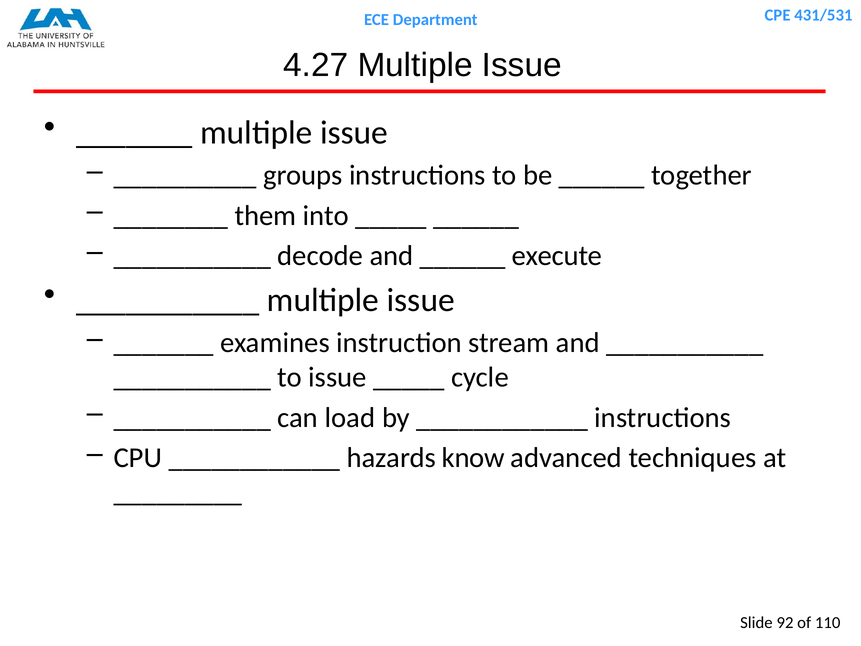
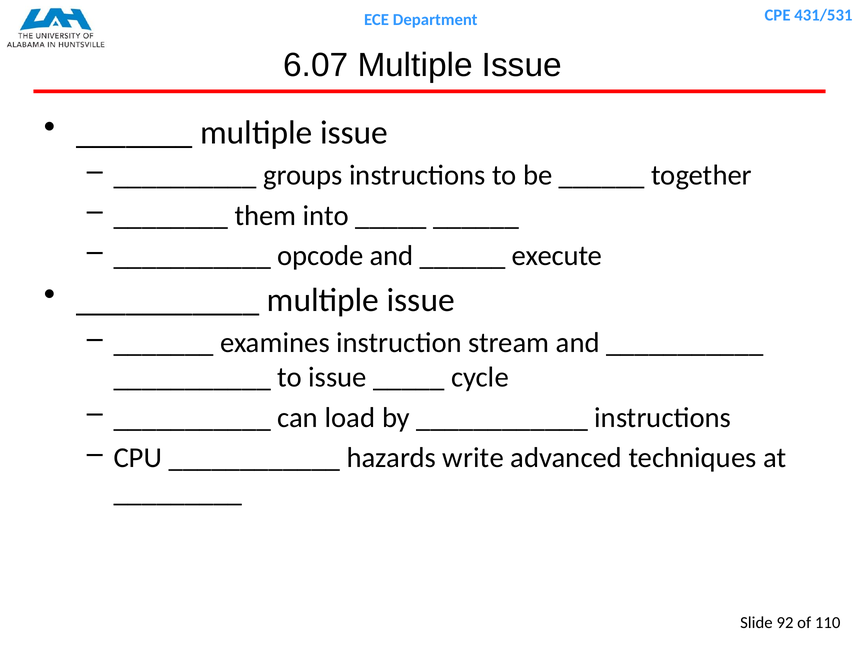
4.27: 4.27 -> 6.07
decode: decode -> opcode
know: know -> write
